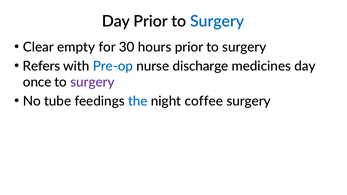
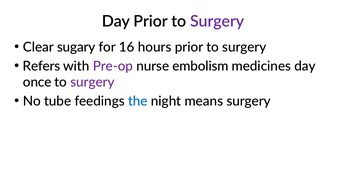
Surgery at (217, 21) colour: blue -> purple
empty: empty -> sugary
30: 30 -> 16
Pre-op colour: blue -> purple
discharge: discharge -> embolism
coffee: coffee -> means
